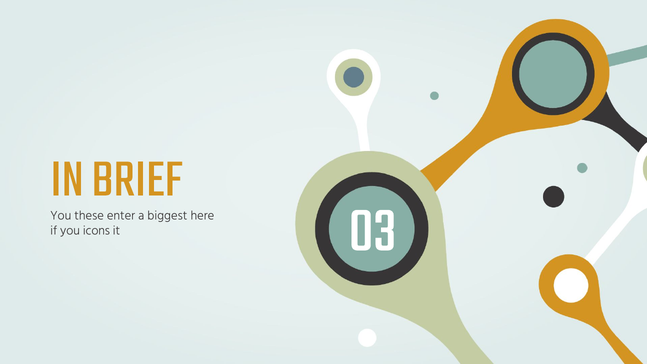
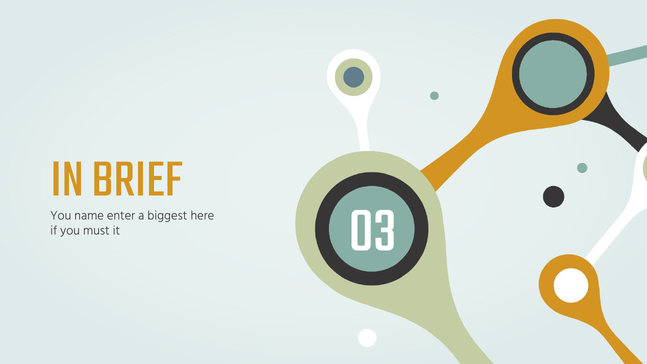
these: these -> name
icons: icons -> must
